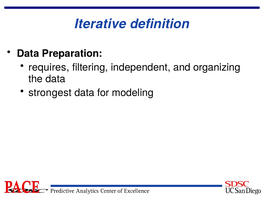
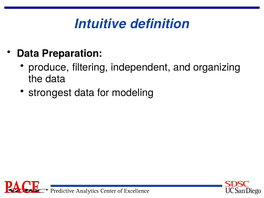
Iterative: Iterative -> Intuitive
requires: requires -> produce
